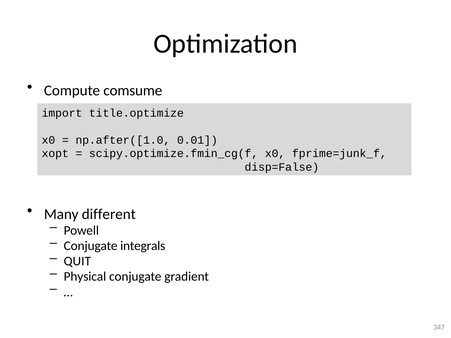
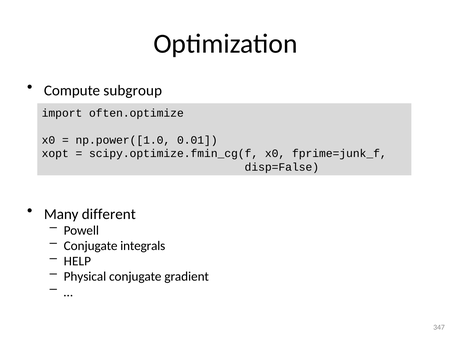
comsume: comsume -> subgroup
title.optimize: title.optimize -> often.optimize
np.after([1.0: np.after([1.0 -> np.power([1.0
QUIT: QUIT -> HELP
